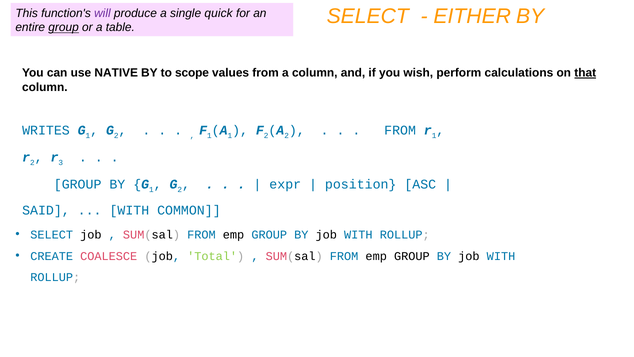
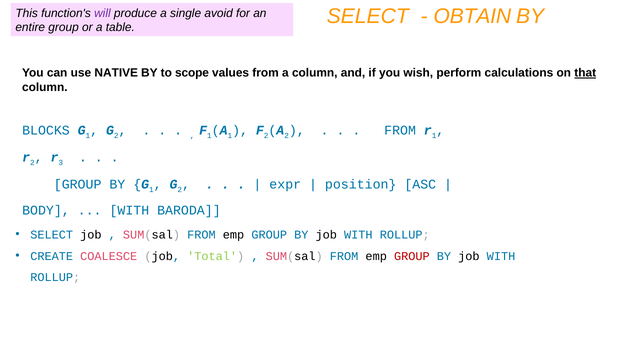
EITHER: EITHER -> OBTAIN
quick: quick -> avoid
group at (64, 28) underline: present -> none
WRITES: WRITES -> BLOCKS
SAID: SAID -> BODY
COMMON: COMMON -> BARODA
GROUP at (412, 256) colour: black -> red
